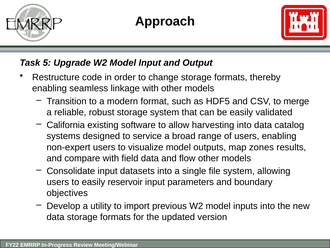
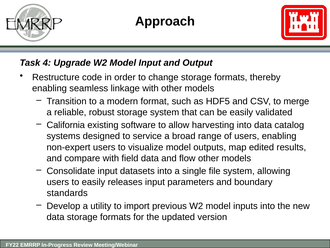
5: 5 -> 4
zones: zones -> edited
reservoir: reservoir -> releases
objectives: objectives -> standards
